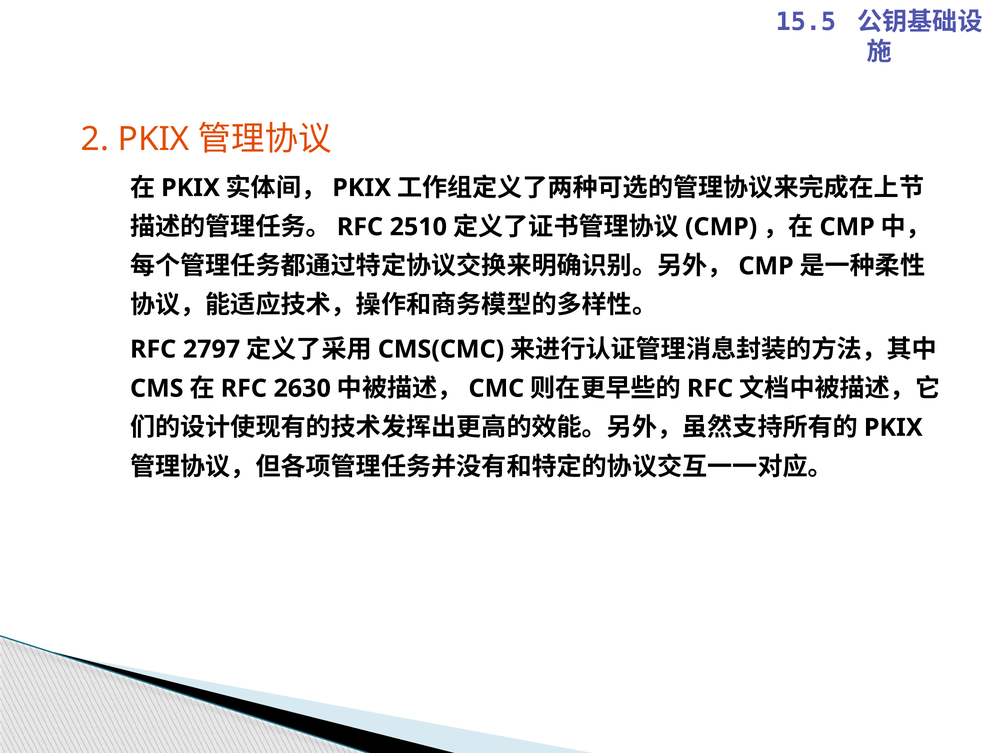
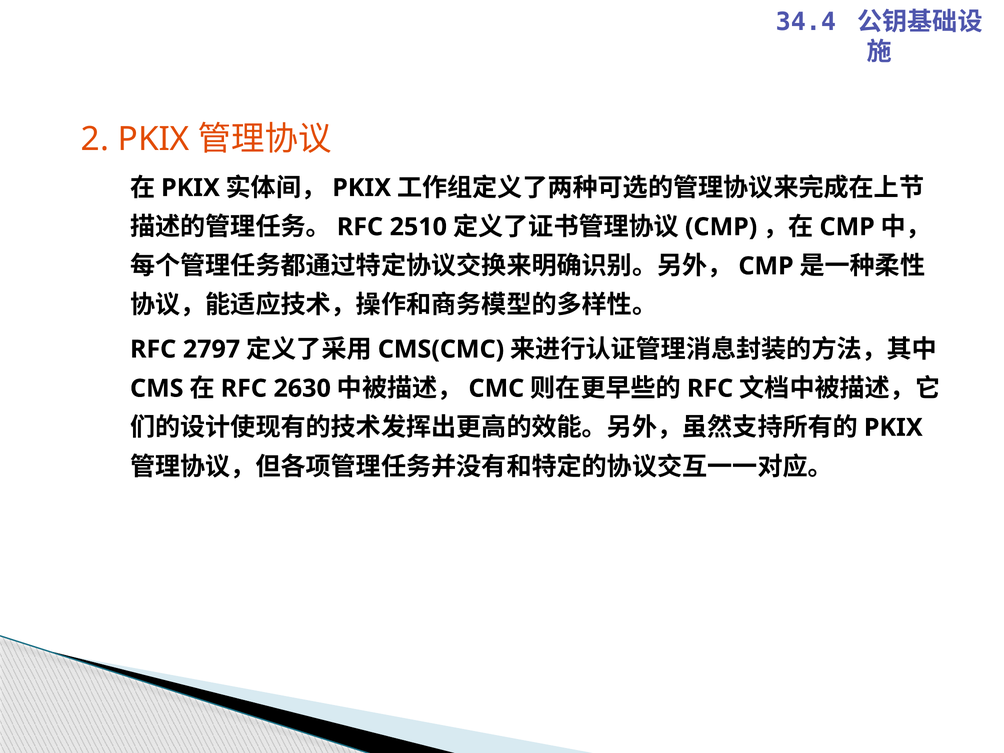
15.5: 15.5 -> 34.4
